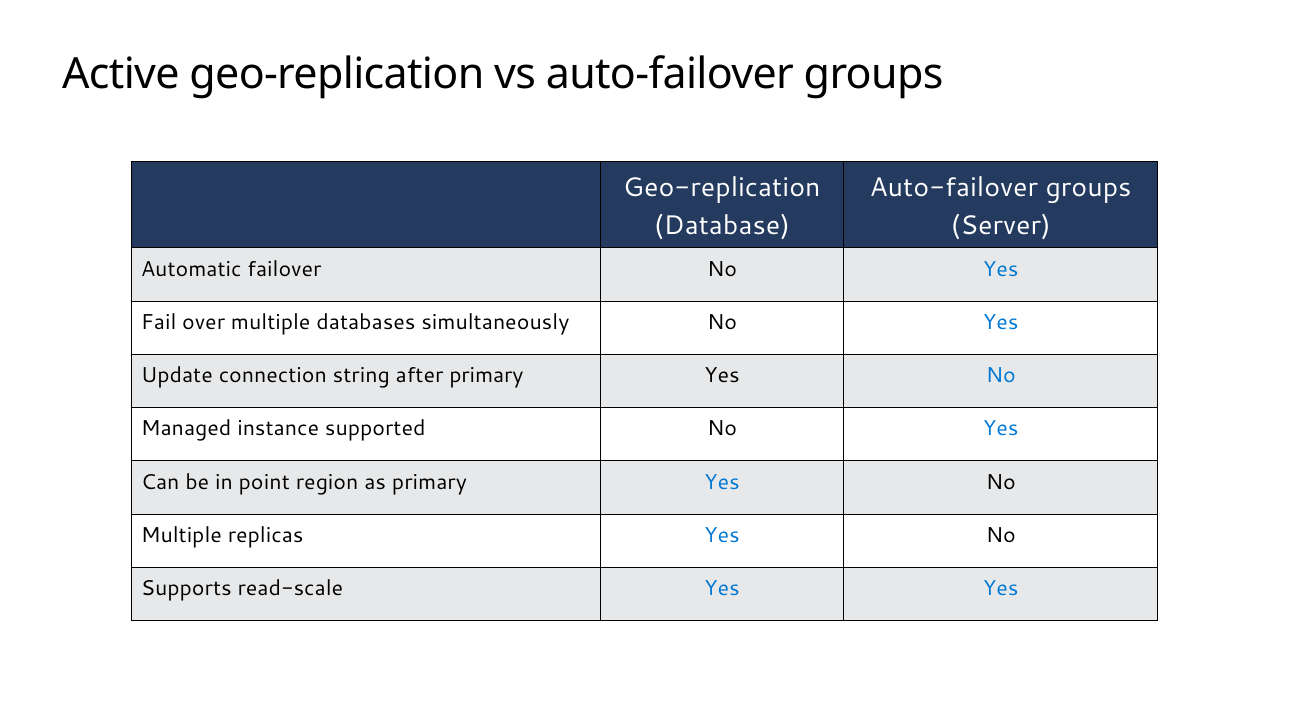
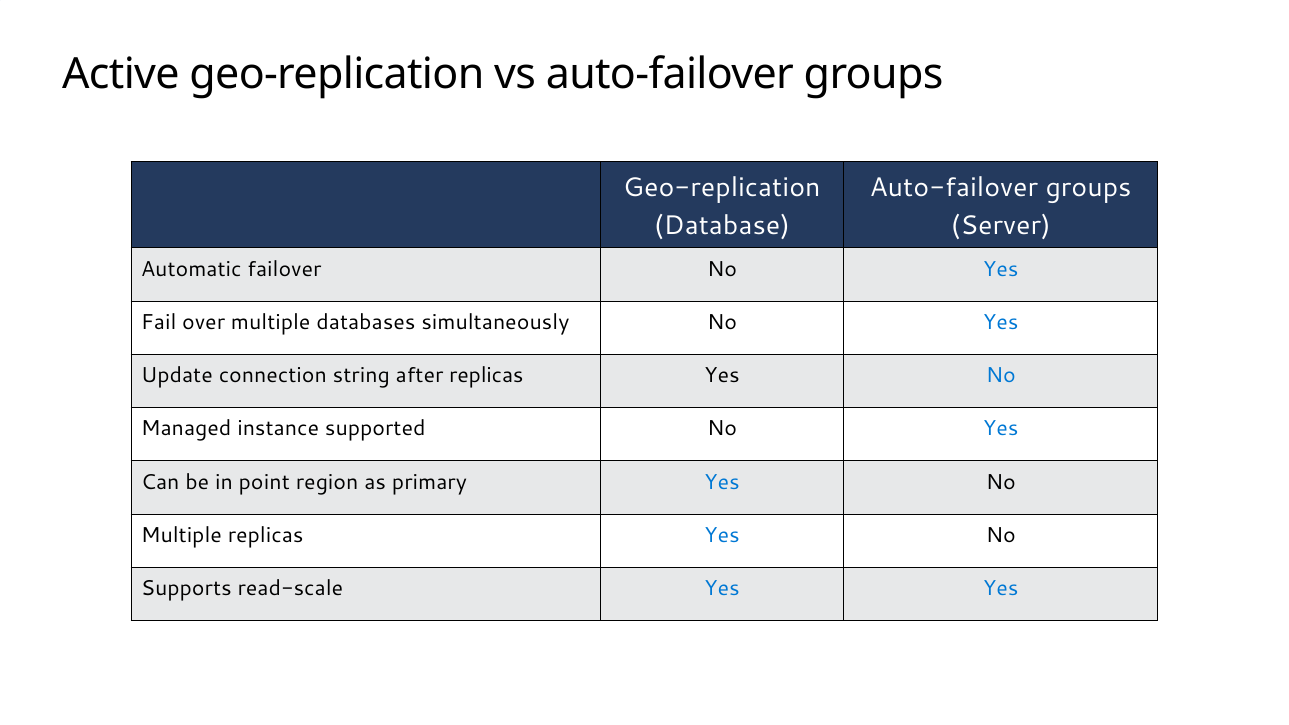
after primary: primary -> replicas
